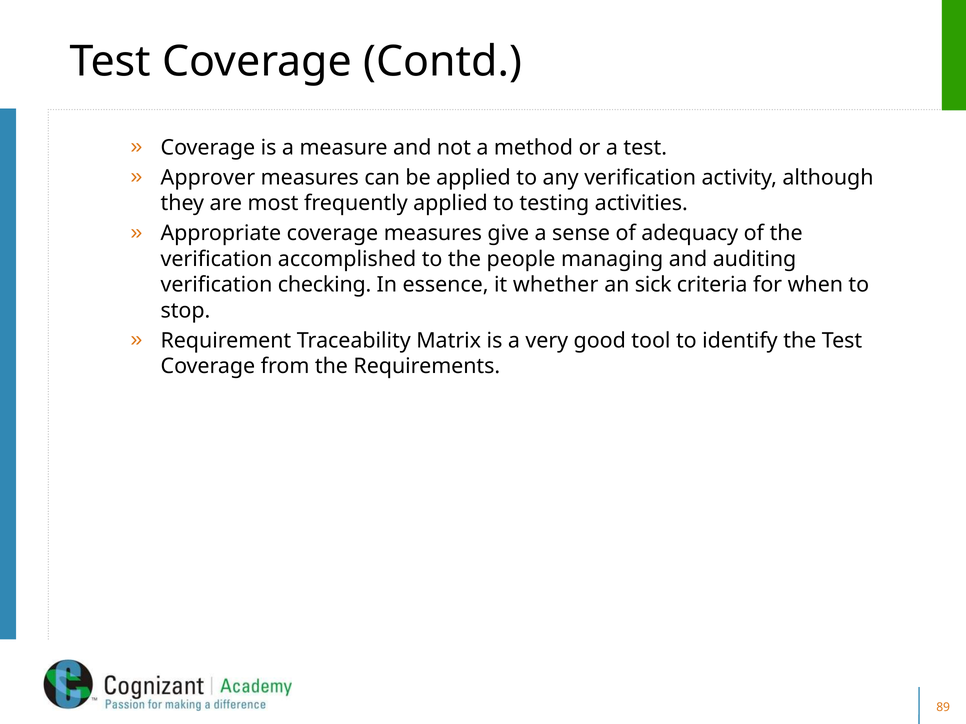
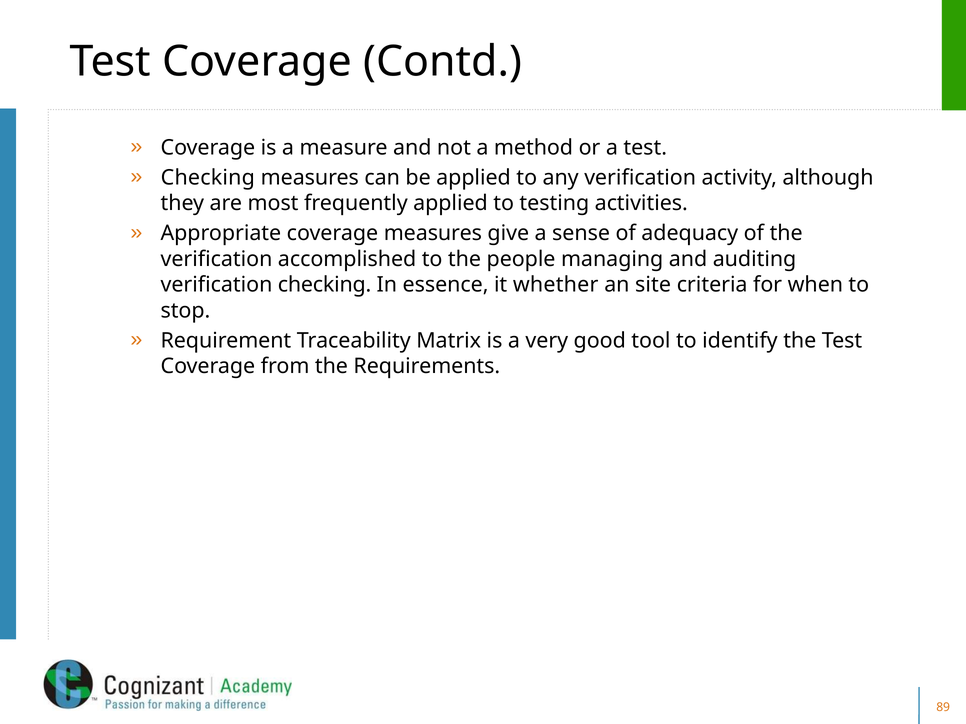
Approver at (208, 178): Approver -> Checking
sick: sick -> site
